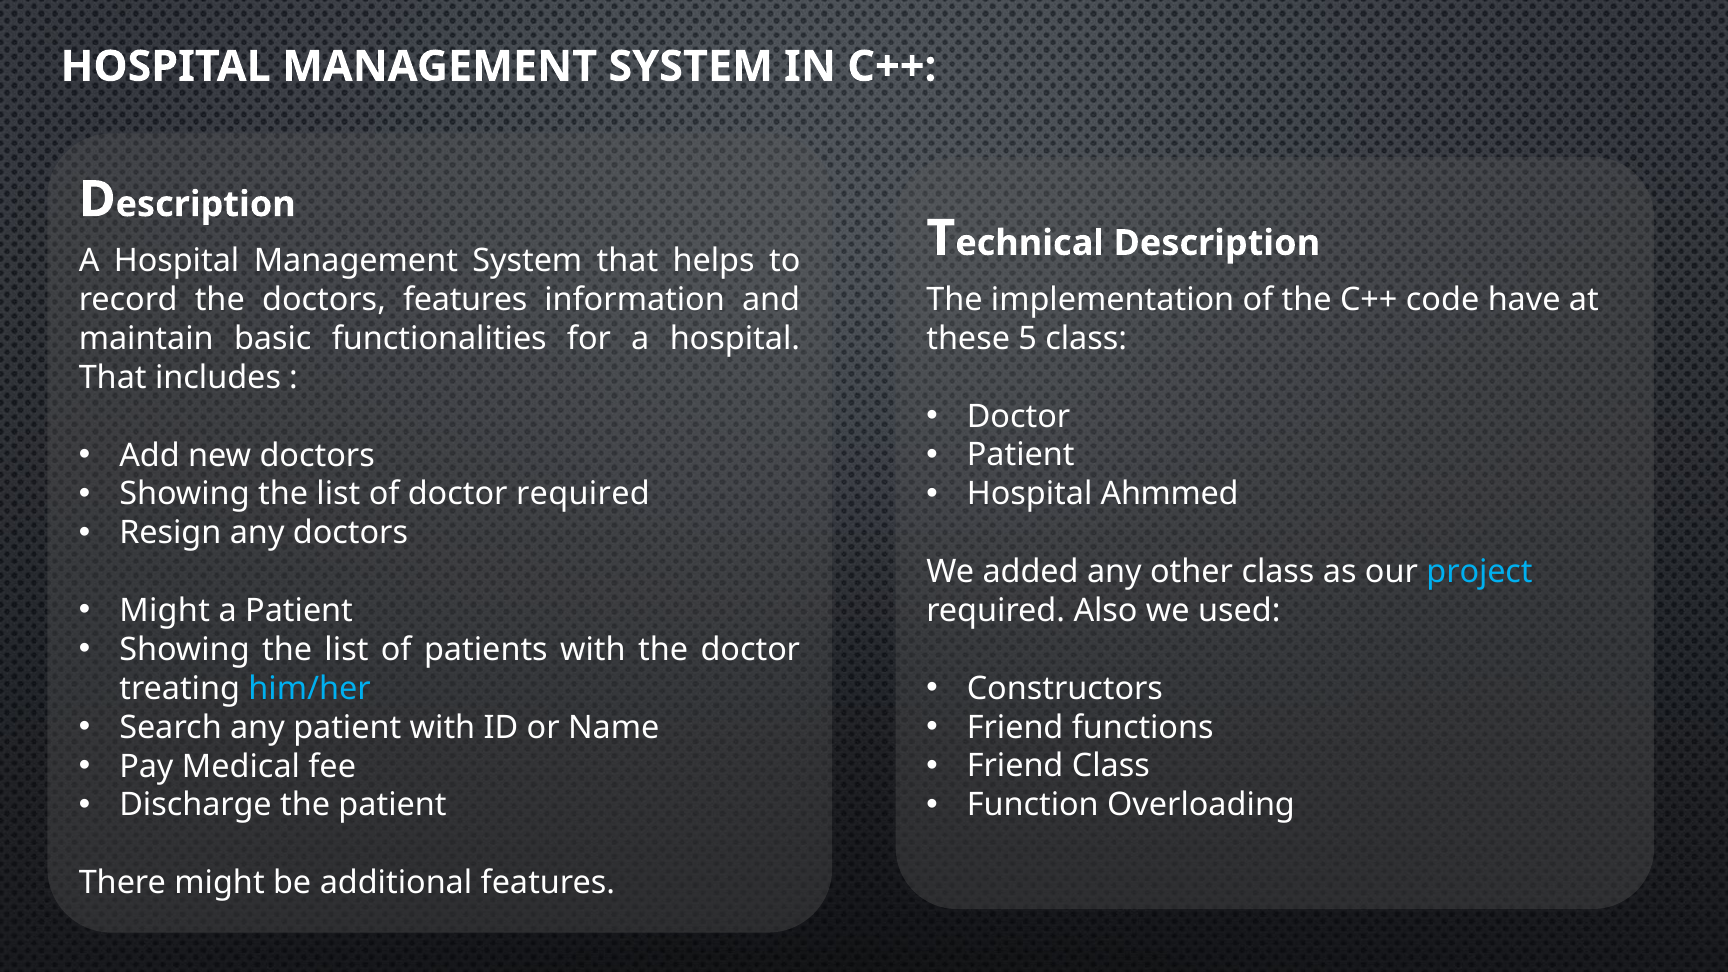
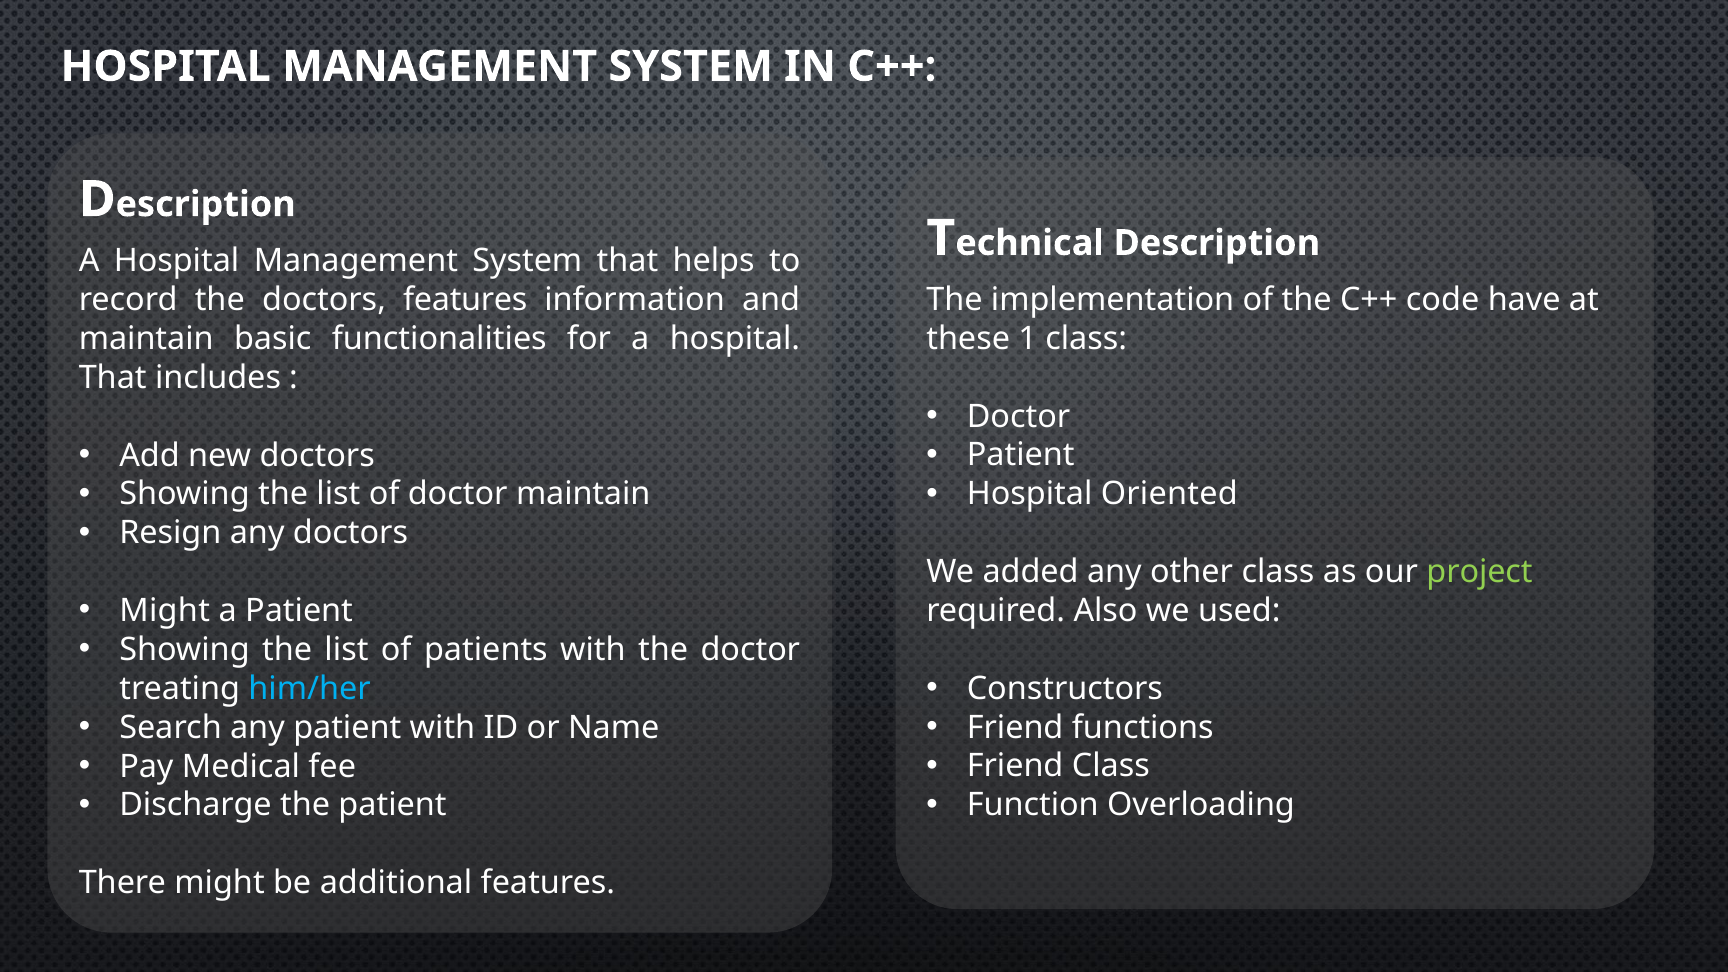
5: 5 -> 1
Ahmmed: Ahmmed -> Oriented
doctor required: required -> maintain
project colour: light blue -> light green
